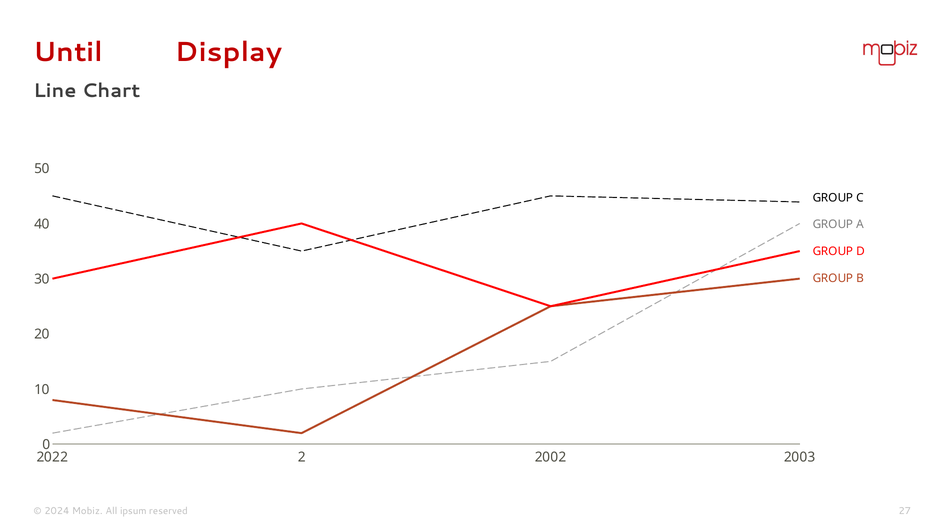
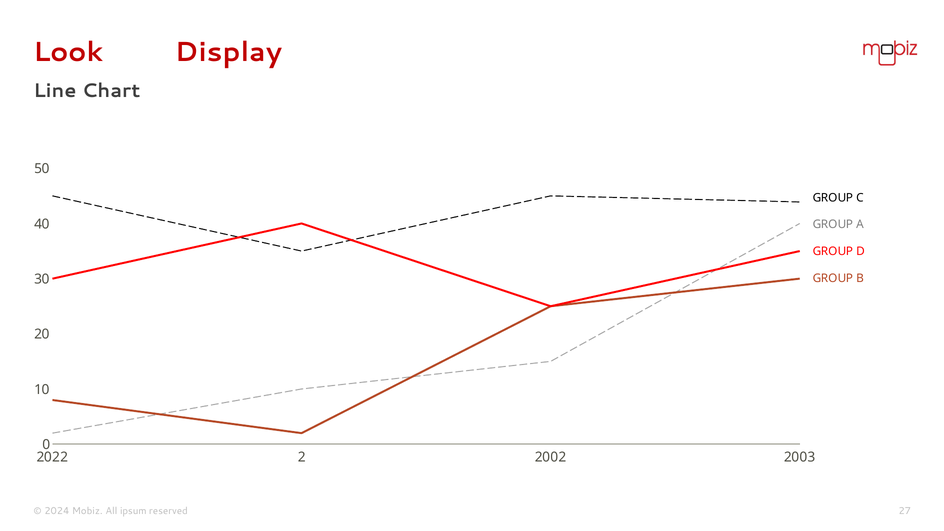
Until: Until -> Look
